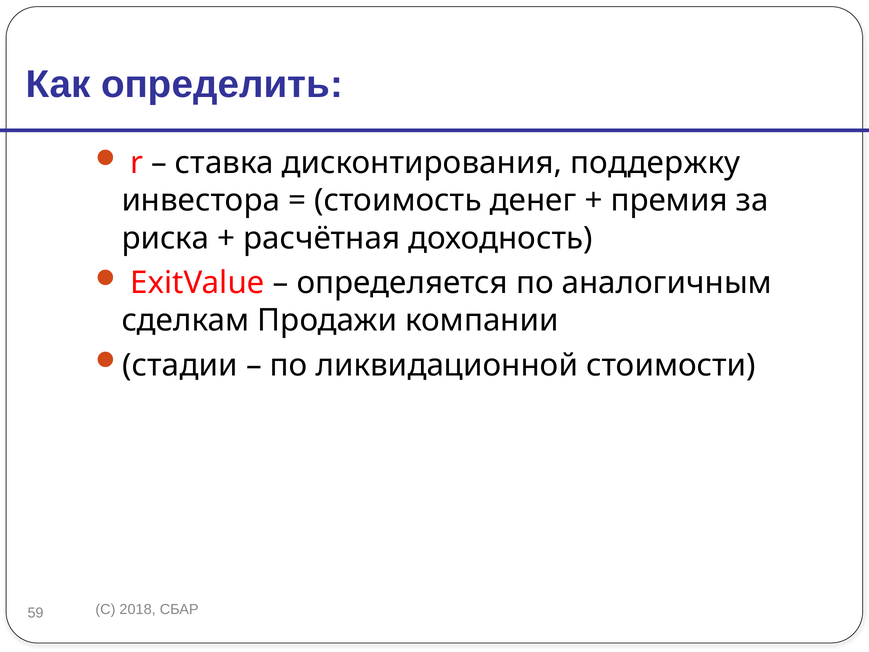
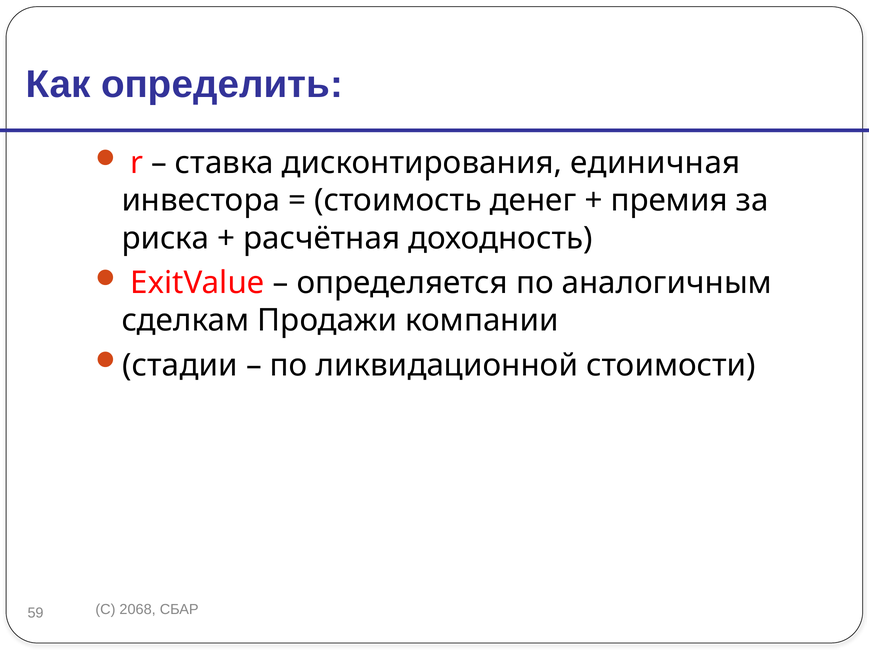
поддержку: поддержку -> единичная
2018: 2018 -> 2068
